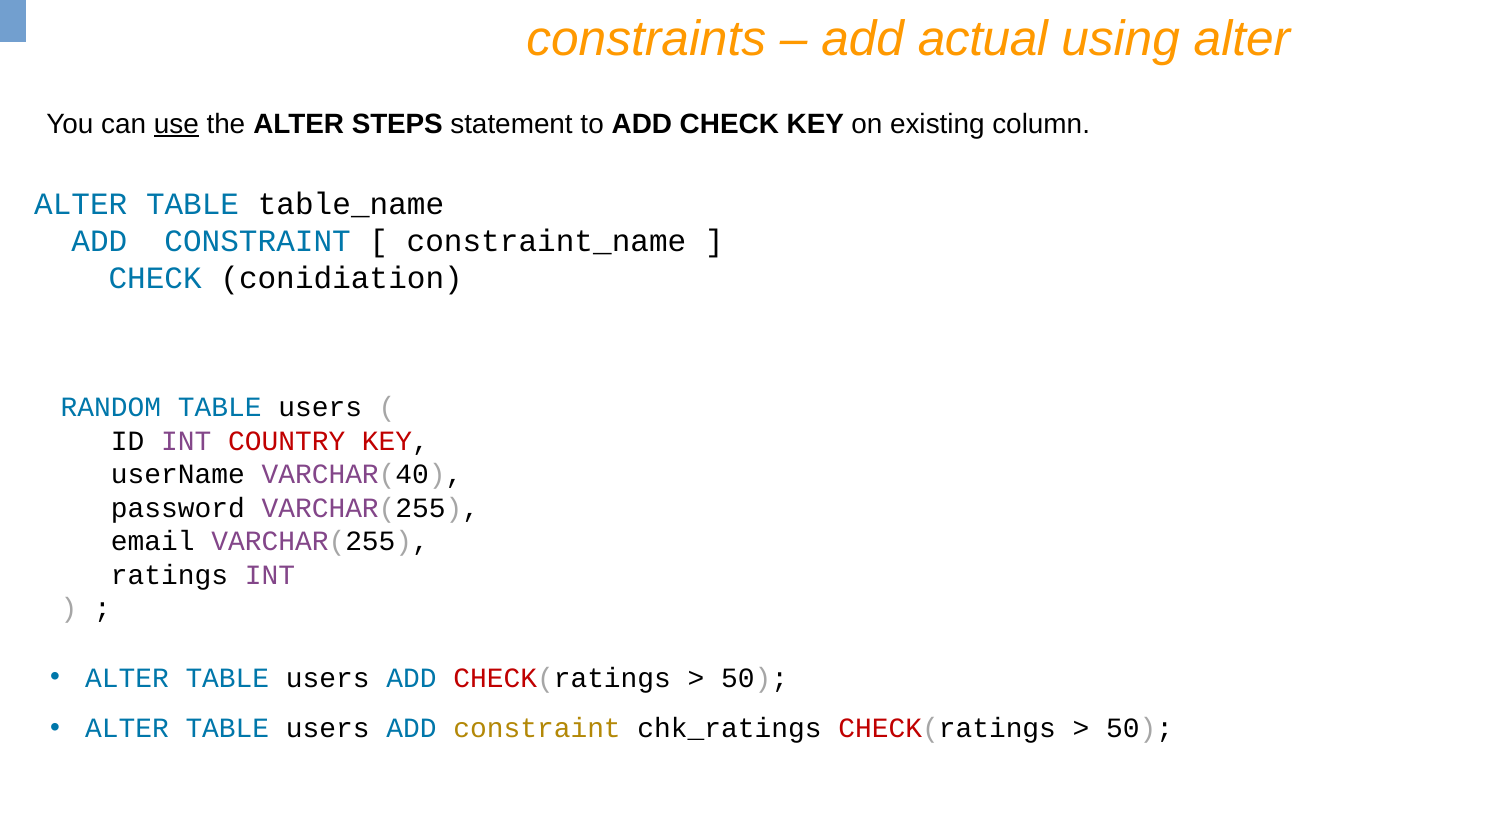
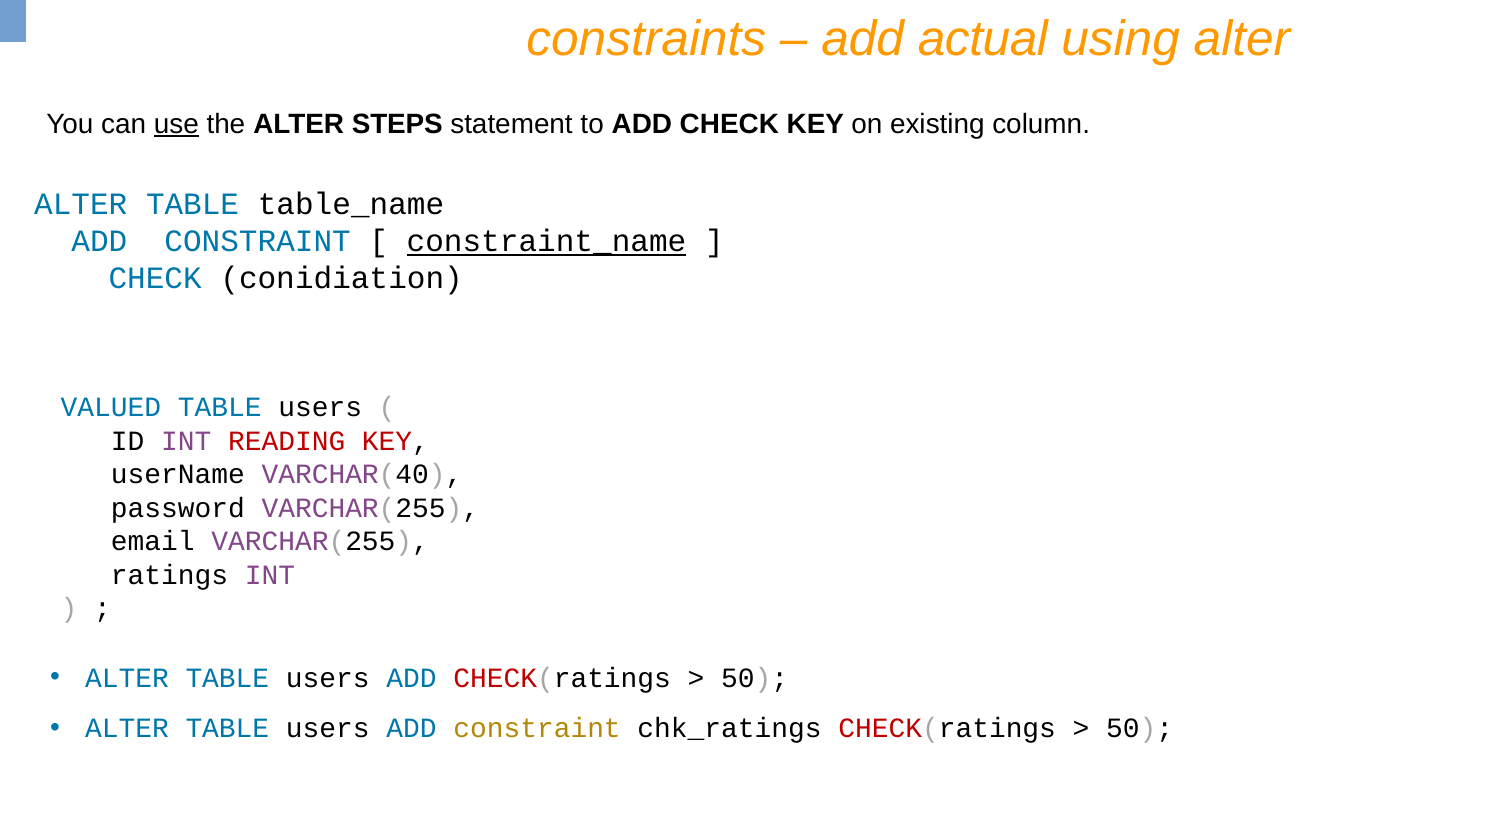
constraint_name underline: none -> present
RANDOM: RANDOM -> VALUED
COUNTRY: COUNTRY -> READING
